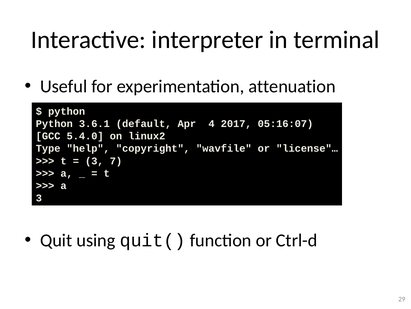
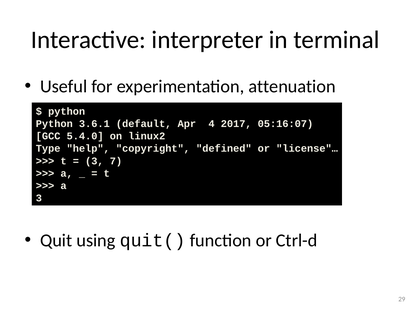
wavfile: wavfile -> defined
